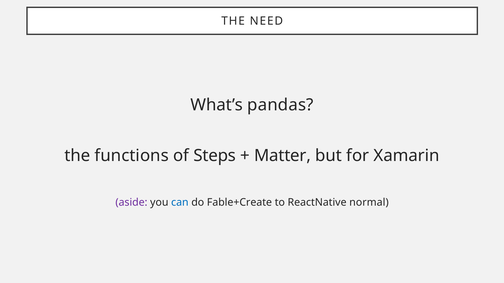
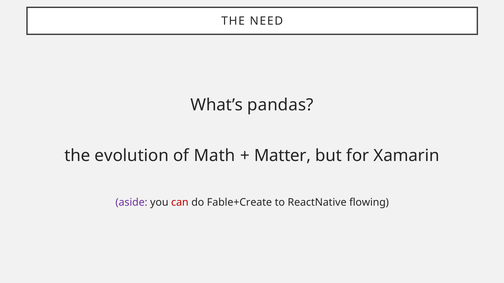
functions: functions -> evolution
Steps: Steps -> Math
can colour: blue -> red
normal: normal -> flowing
